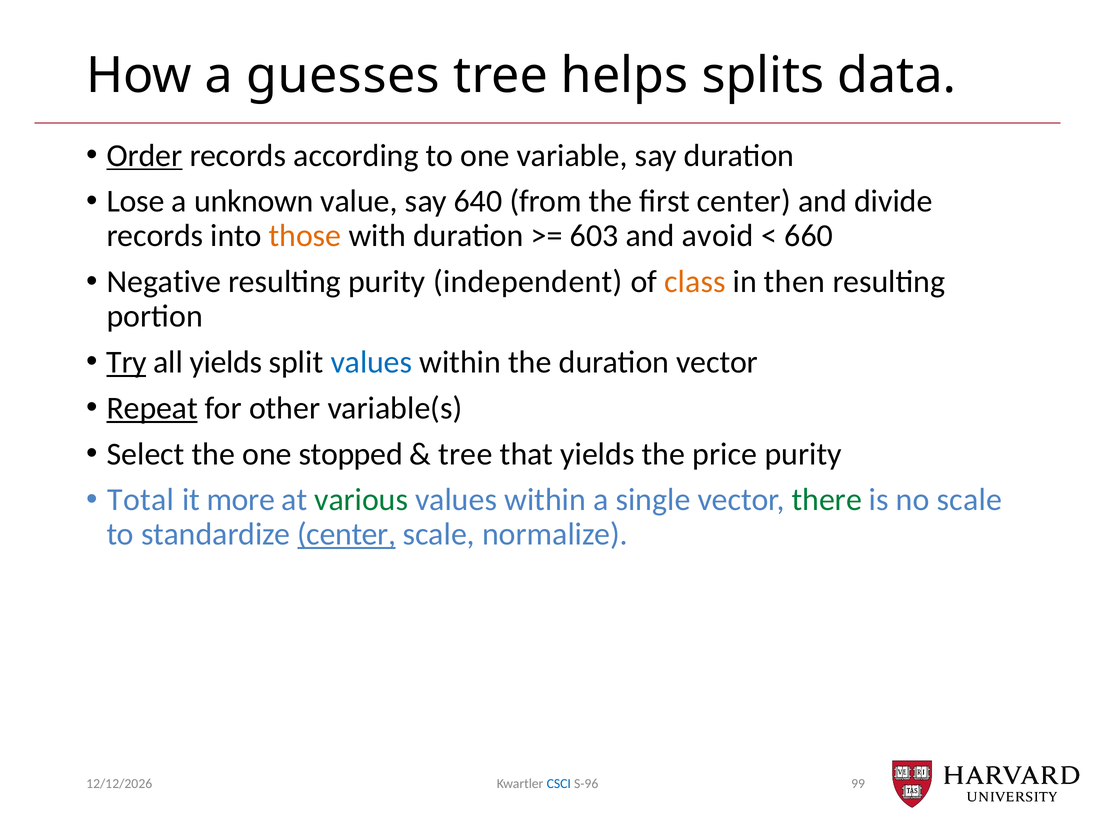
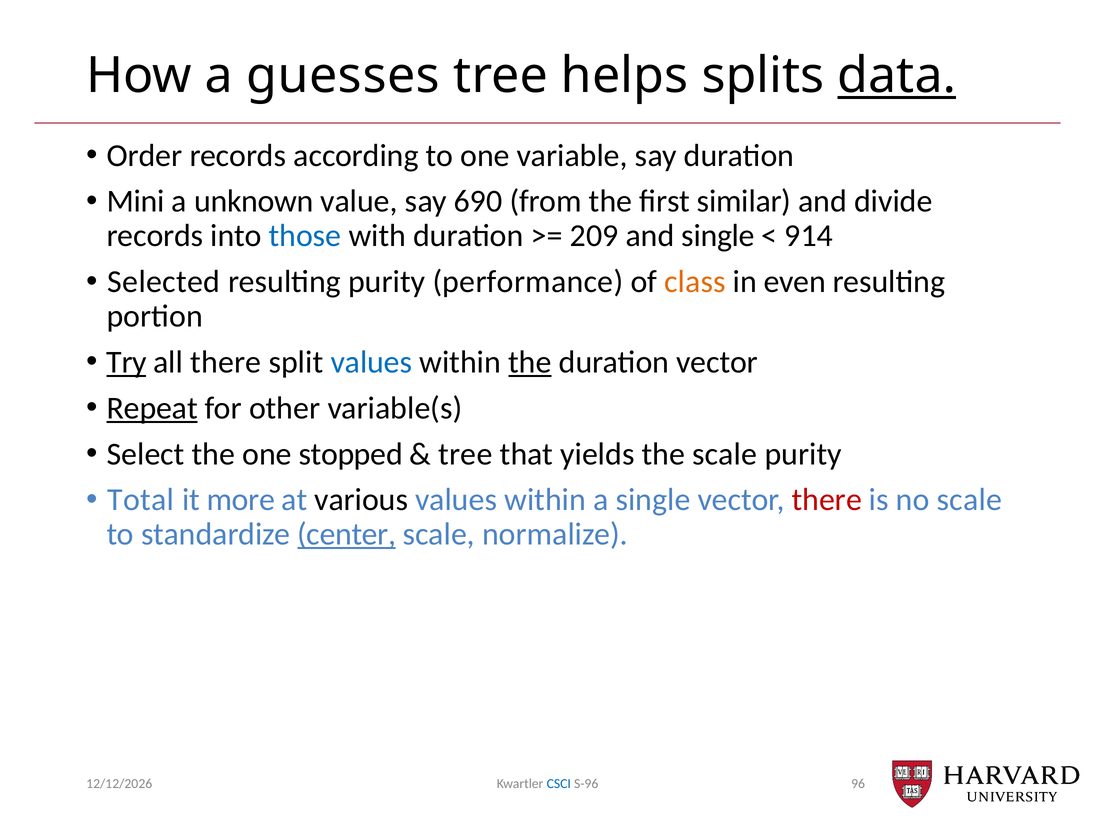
data underline: none -> present
Order underline: present -> none
Lose: Lose -> Mini
640: 640 -> 690
first center: center -> similar
those colour: orange -> blue
603: 603 -> 209
and avoid: avoid -> single
660: 660 -> 914
Negative: Negative -> Selected
independent: independent -> performance
then: then -> even
all yields: yields -> there
the at (530, 362) underline: none -> present
the price: price -> scale
various colour: green -> black
there at (827, 500) colour: green -> red
99: 99 -> 96
